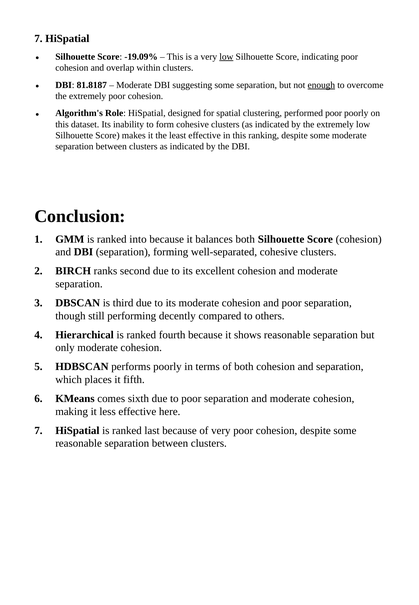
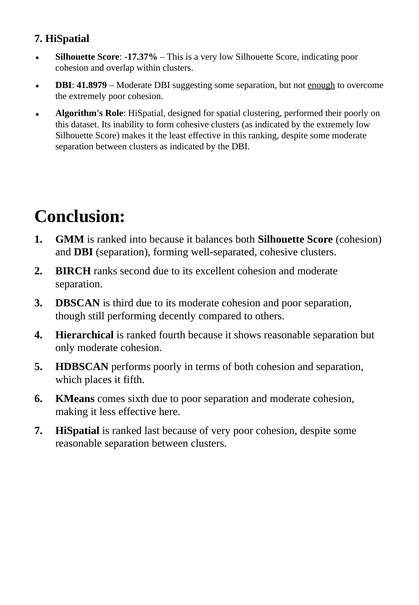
-19.09%: -19.09% -> -17.37%
low at (226, 57) underline: present -> none
81.8187: 81.8187 -> 41.8979
performed poor: poor -> their
